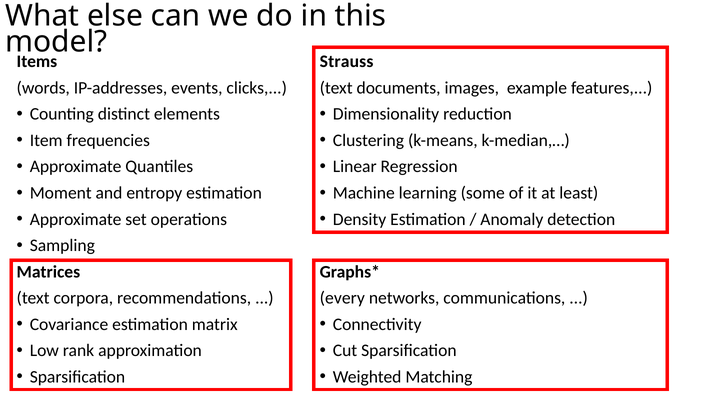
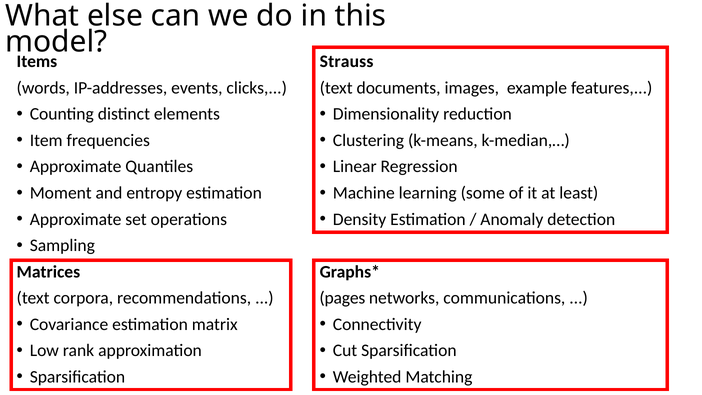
every: every -> pages
